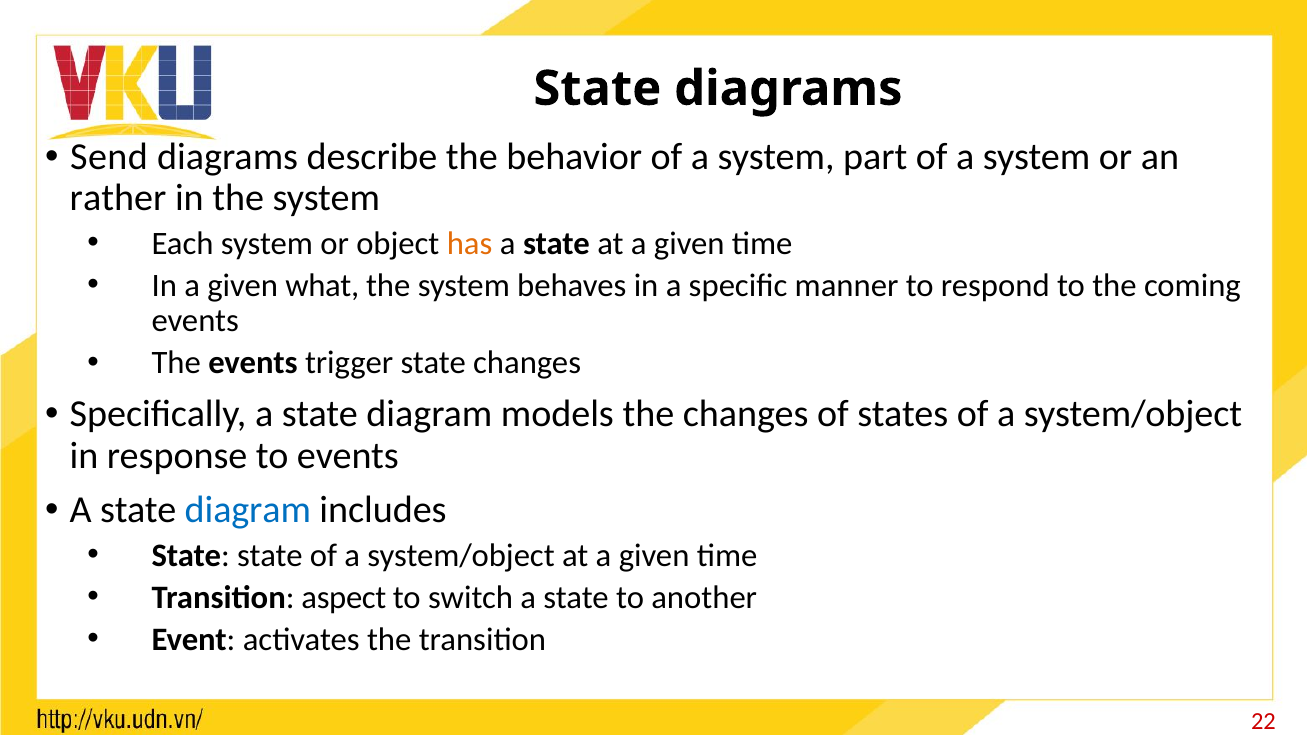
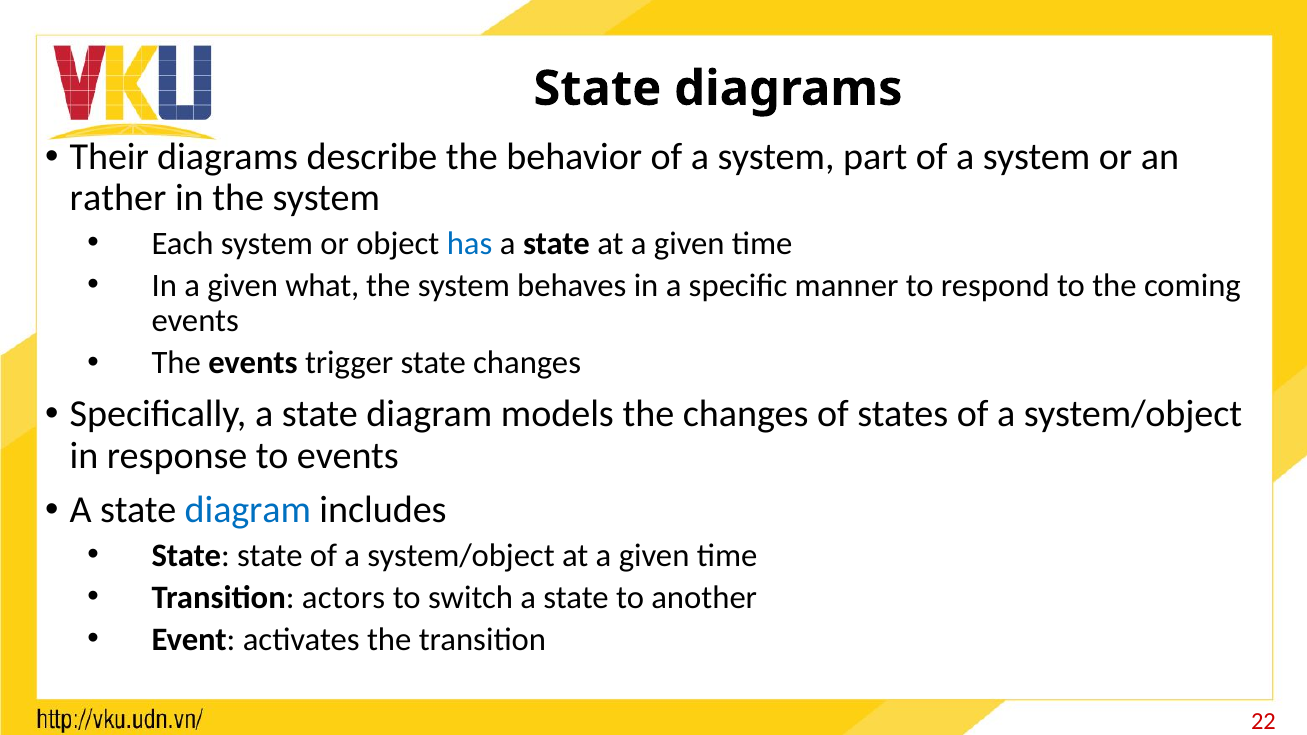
Send: Send -> Their
has colour: orange -> blue
aspect: aspect -> actors
